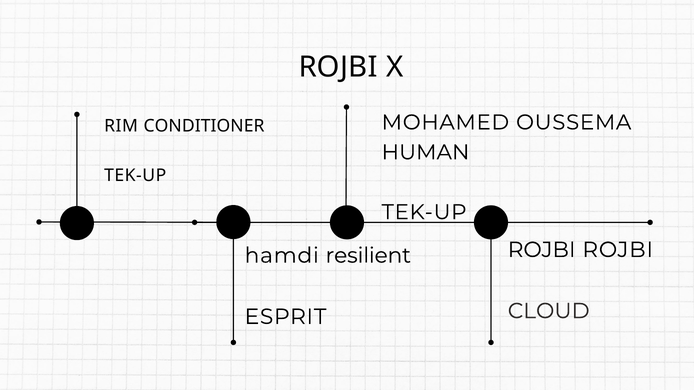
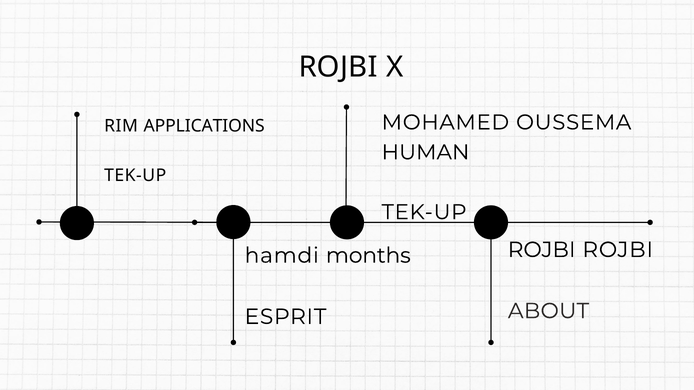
CONDITIONER: CONDITIONER -> APPLICATIONS
resilient: resilient -> months
CLOUD: CLOUD -> ABOUT
